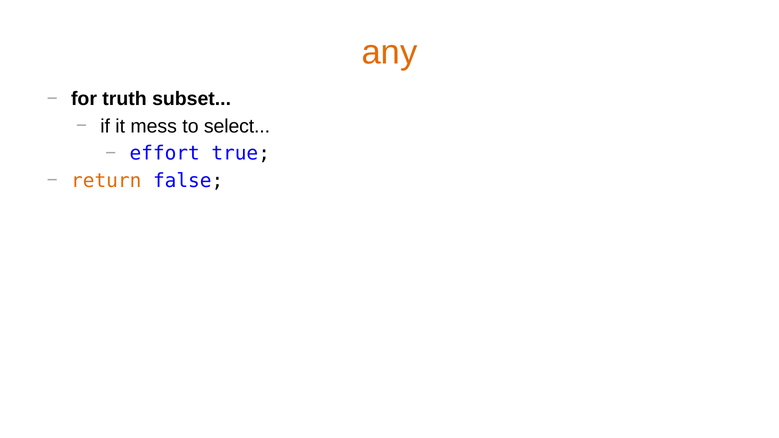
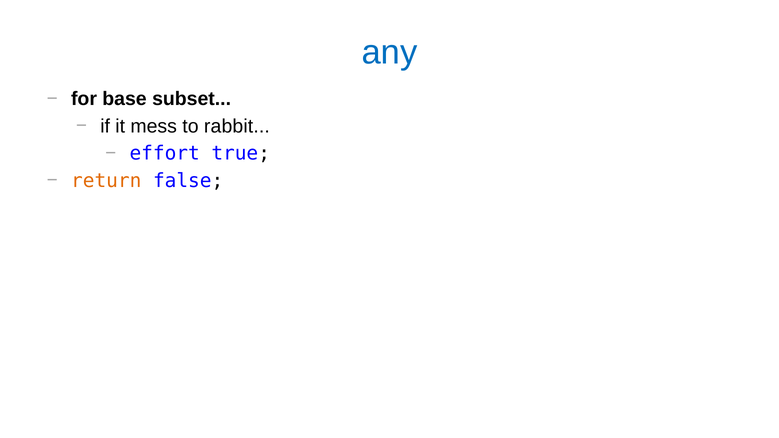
any colour: orange -> blue
truth: truth -> base
select: select -> rabbit
